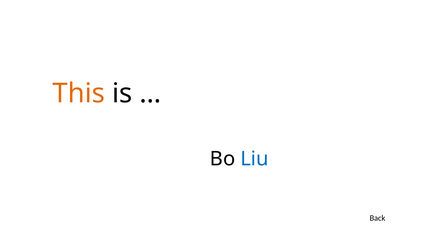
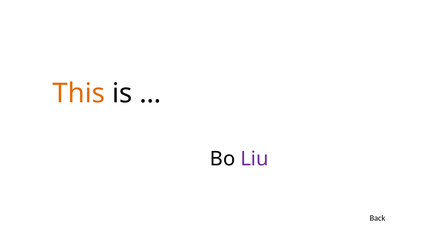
Liu colour: blue -> purple
